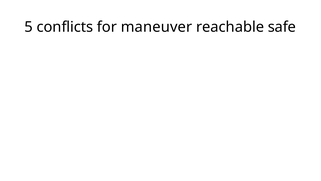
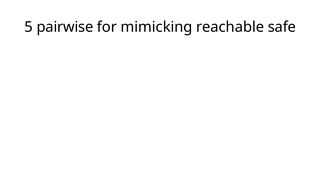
conflicts: conflicts -> pairwise
maneuver: maneuver -> mimicking
